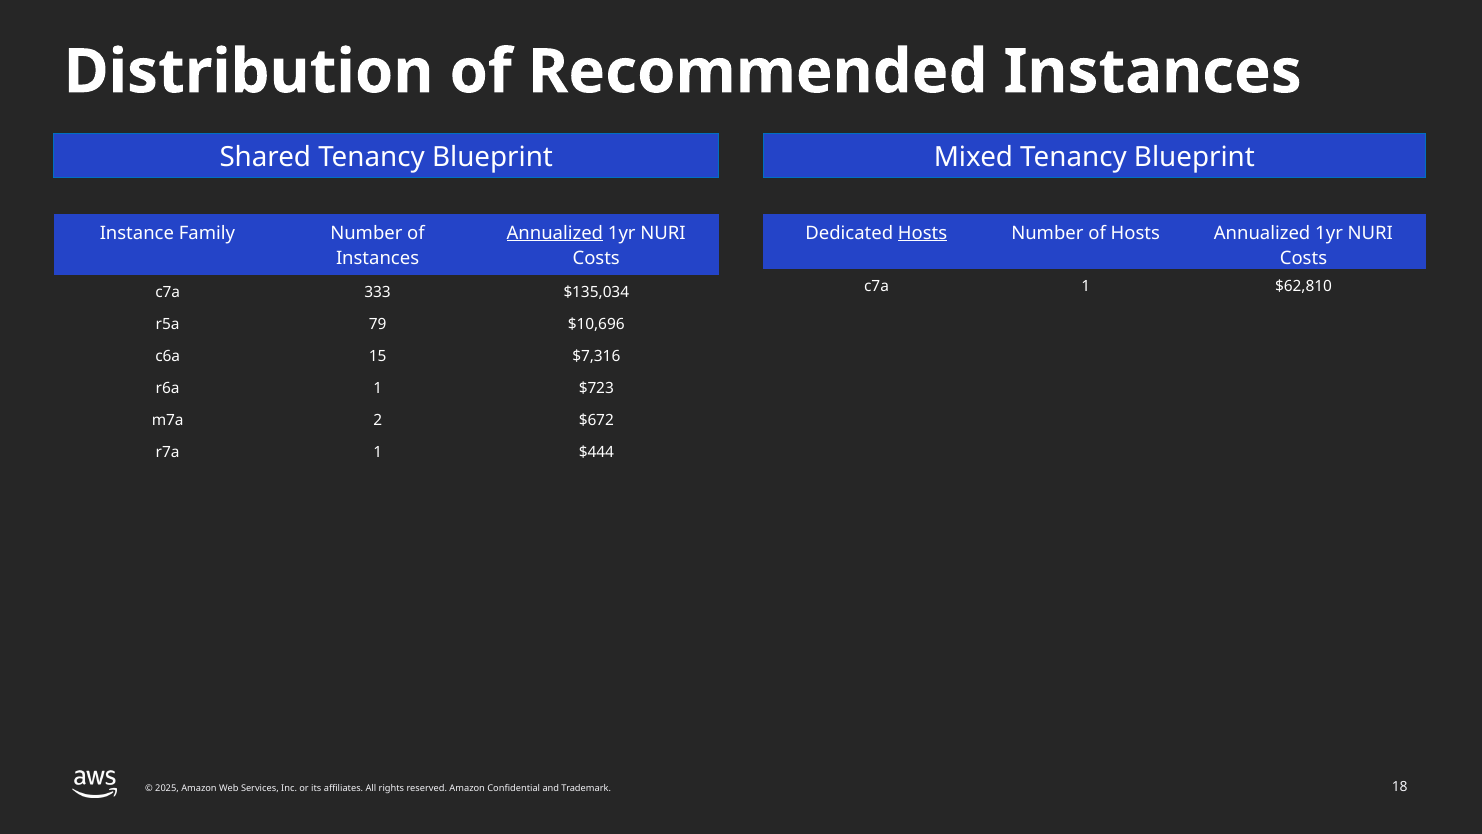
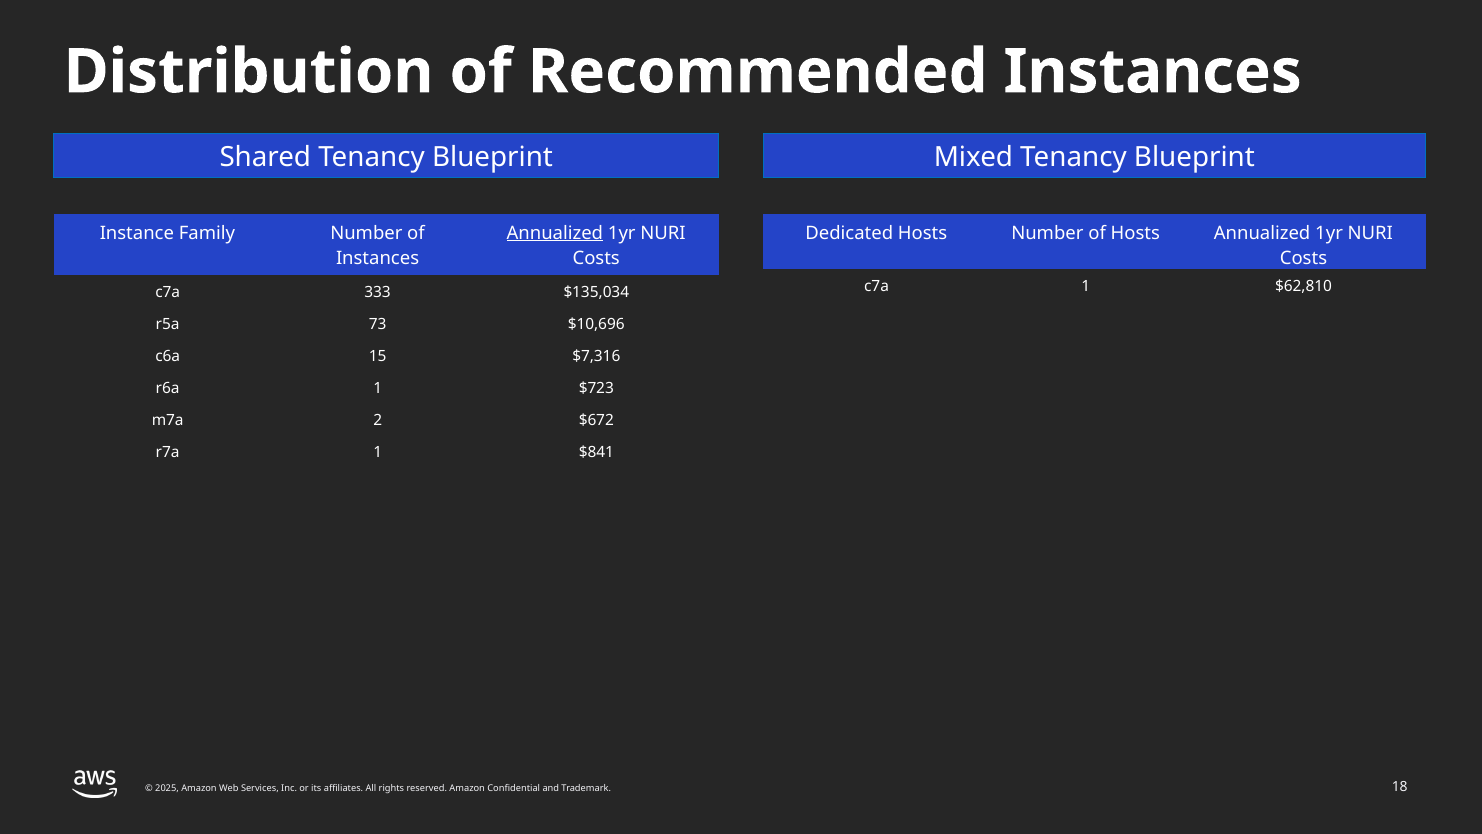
Hosts at (923, 233) underline: present -> none
79: 79 -> 73
$444: $444 -> $841
